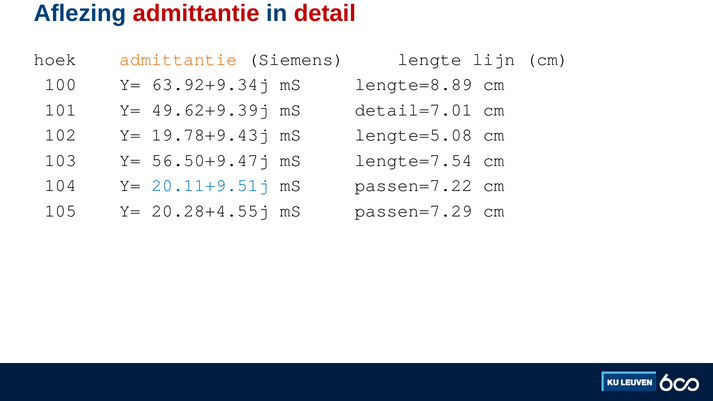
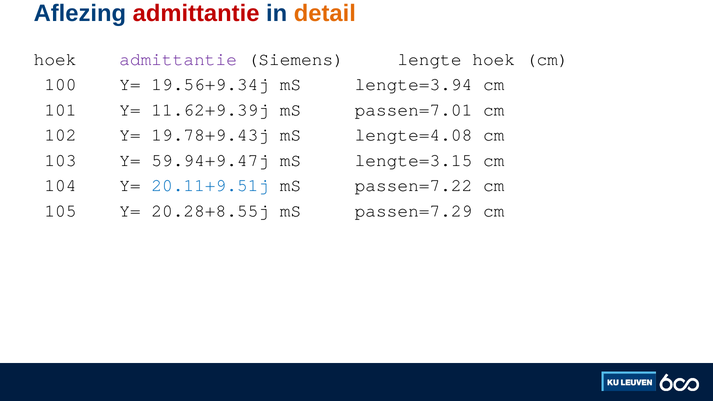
detail colour: red -> orange
admittantie at (178, 59) colour: orange -> purple
lengte lijn: lijn -> hoek
63.92+9.34j: 63.92+9.34j -> 19.56+9.34j
lengte=8.89: lengte=8.89 -> lengte=3.94
49.62+9.39j: 49.62+9.39j -> 11.62+9.39j
detail=7.01: detail=7.01 -> passen=7.01
lengte=5.08: lengte=5.08 -> lengte=4.08
56.50+9.47j: 56.50+9.47j -> 59.94+9.47j
lengte=7.54: lengte=7.54 -> lengte=3.15
20.28+4.55j: 20.28+4.55j -> 20.28+8.55j
